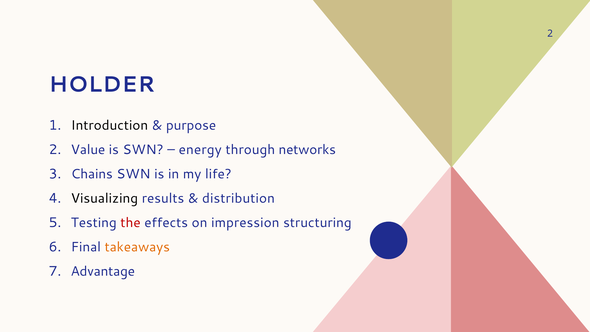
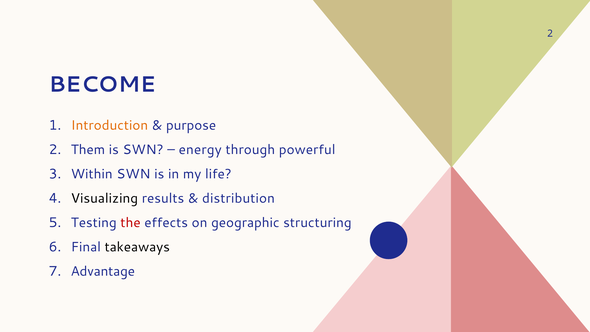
HOLDER: HOLDER -> BECOME
Introduction colour: black -> orange
Value: Value -> Them
networks: networks -> powerful
Chains: Chains -> Within
impression: impression -> geographic
takeaways colour: orange -> black
